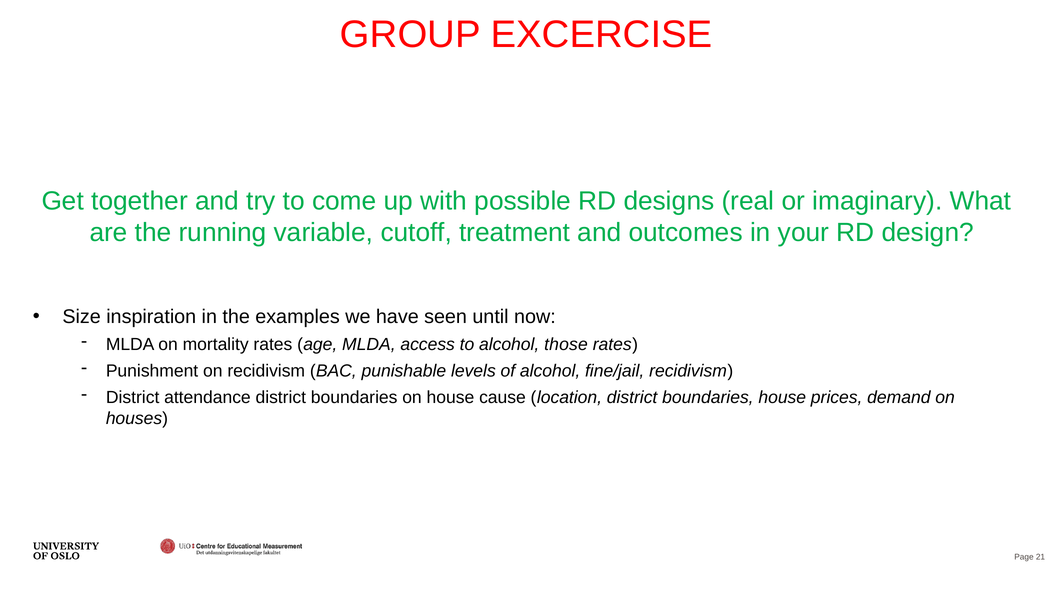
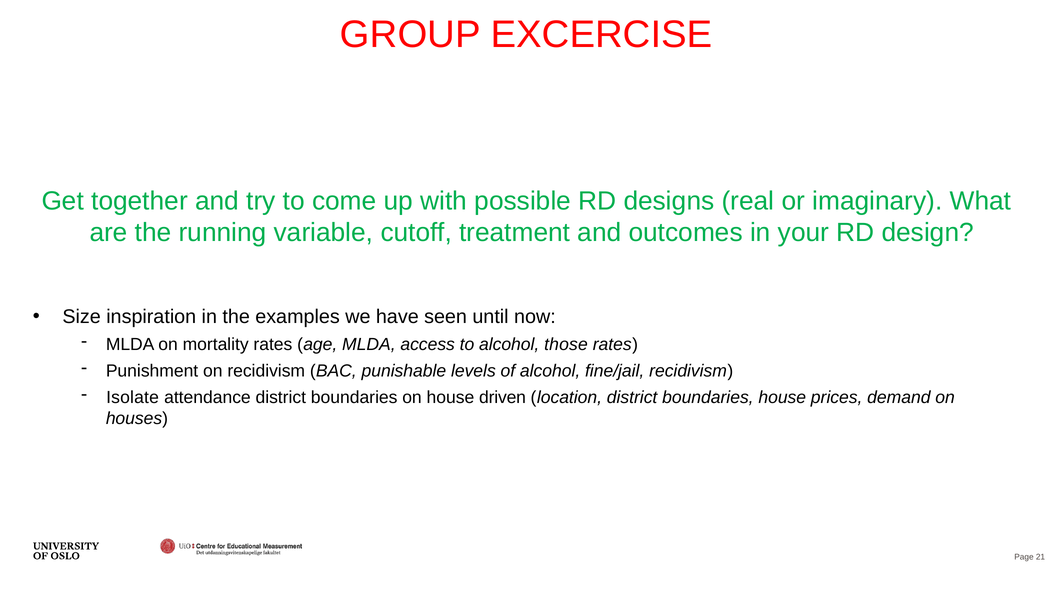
District at (133, 398): District -> Isolate
cause: cause -> driven
